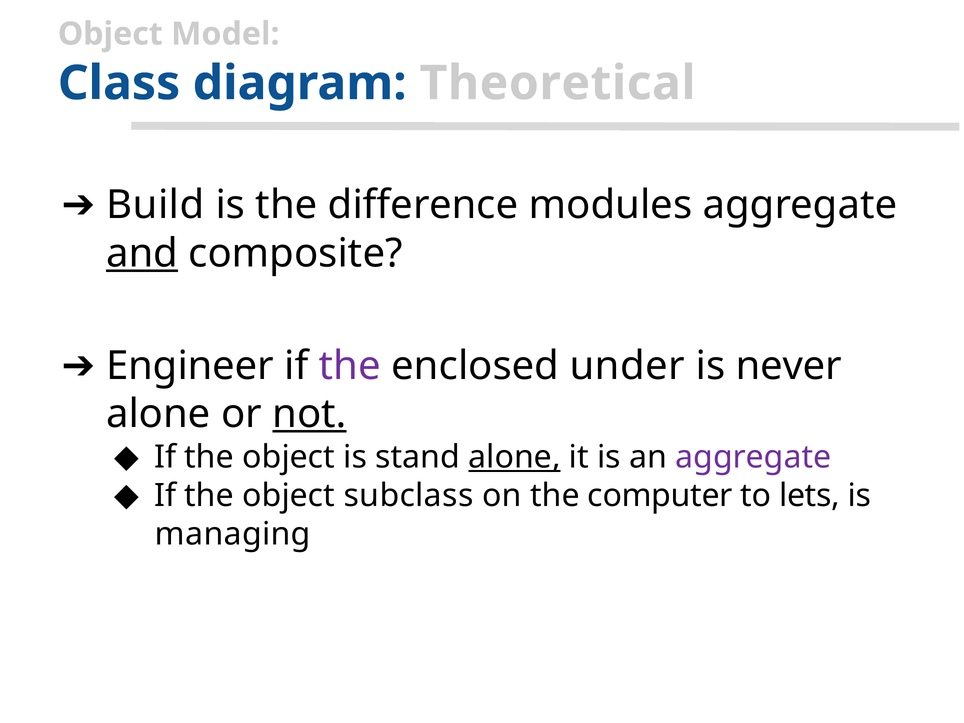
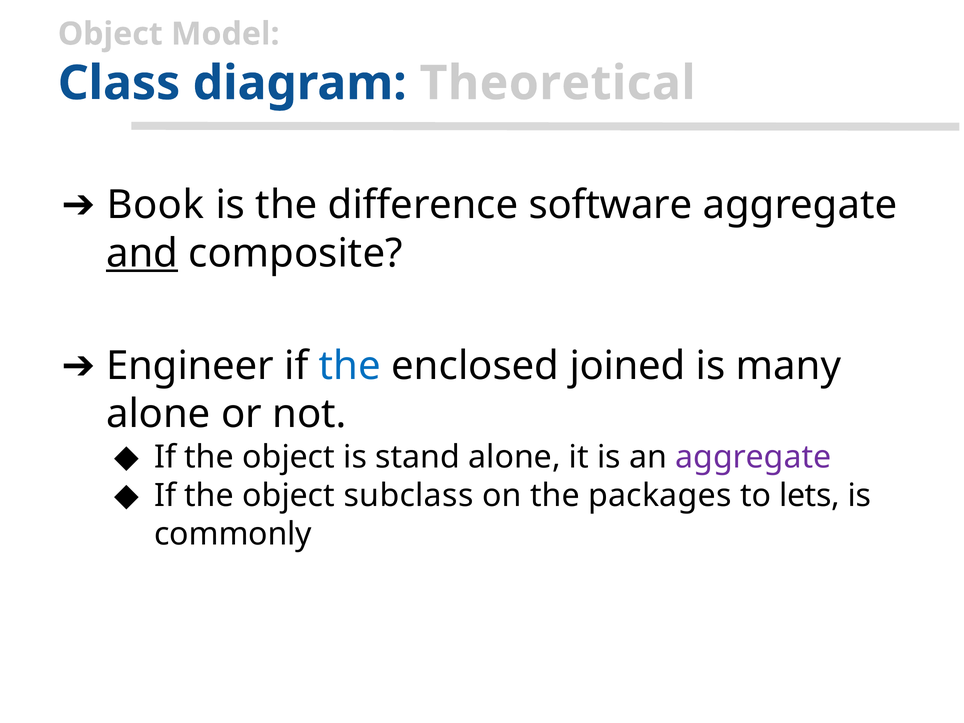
Build: Build -> Book
modules: modules -> software
the at (350, 366) colour: purple -> blue
under: under -> joined
never: never -> many
not underline: present -> none
alone at (515, 457) underline: present -> none
computer: computer -> packages
managing: managing -> commonly
